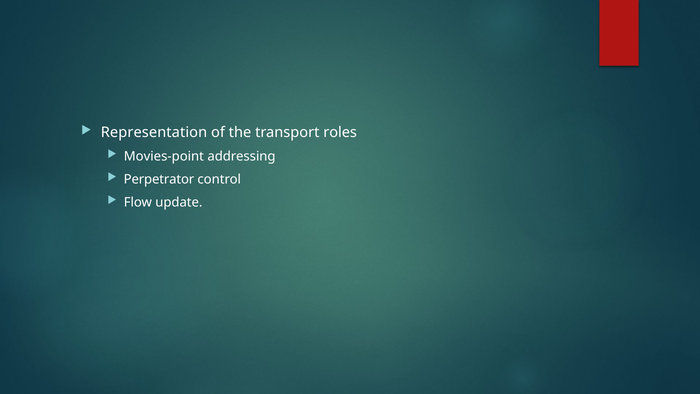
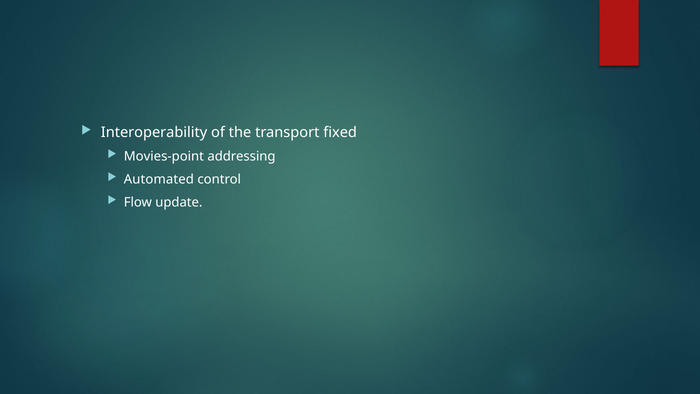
Representation: Representation -> Interoperability
roles: roles -> fixed
Perpetrator: Perpetrator -> Automated
